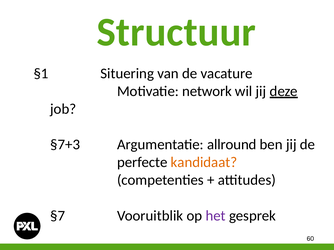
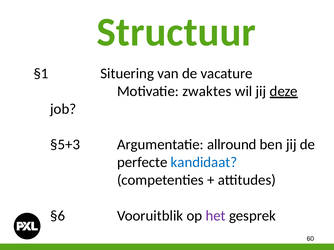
network: network -> zwaktes
§7+3: §7+3 -> §5+3
kandidaat colour: orange -> blue
§7: §7 -> §6
